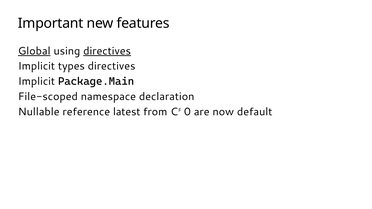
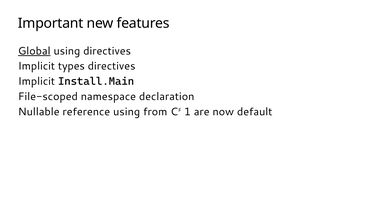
directives at (107, 51) underline: present -> none
Package.Main: Package.Main -> Install.Main
reference latest: latest -> using
0: 0 -> 1
